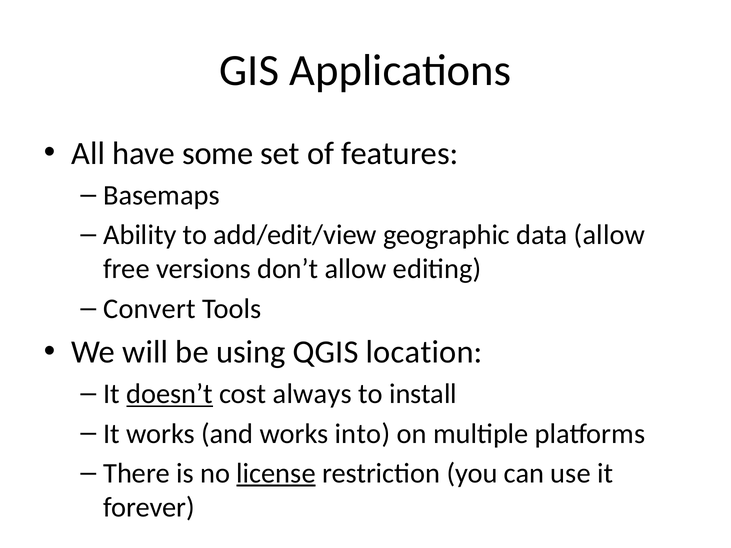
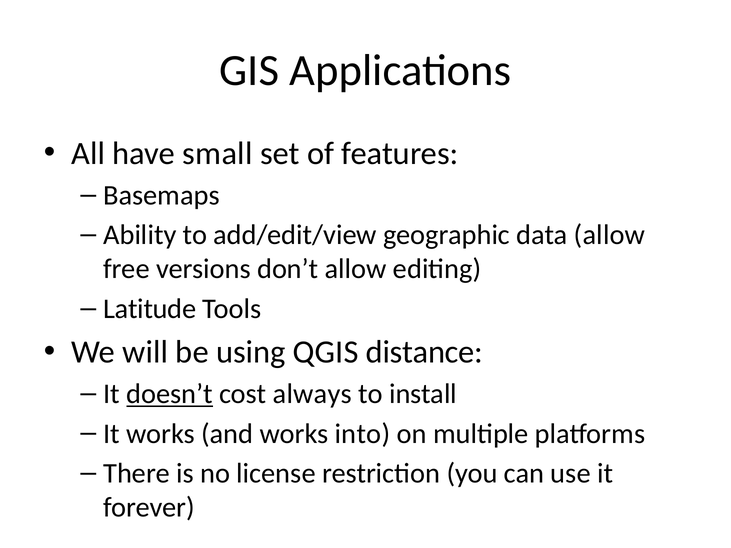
some: some -> small
Convert: Convert -> Latitude
location: location -> distance
license underline: present -> none
